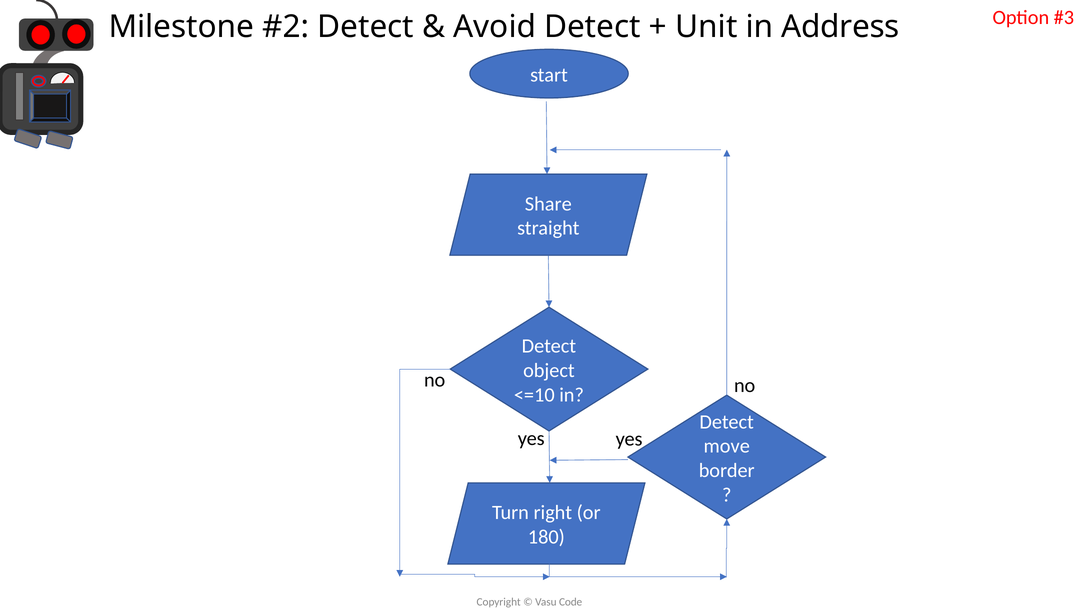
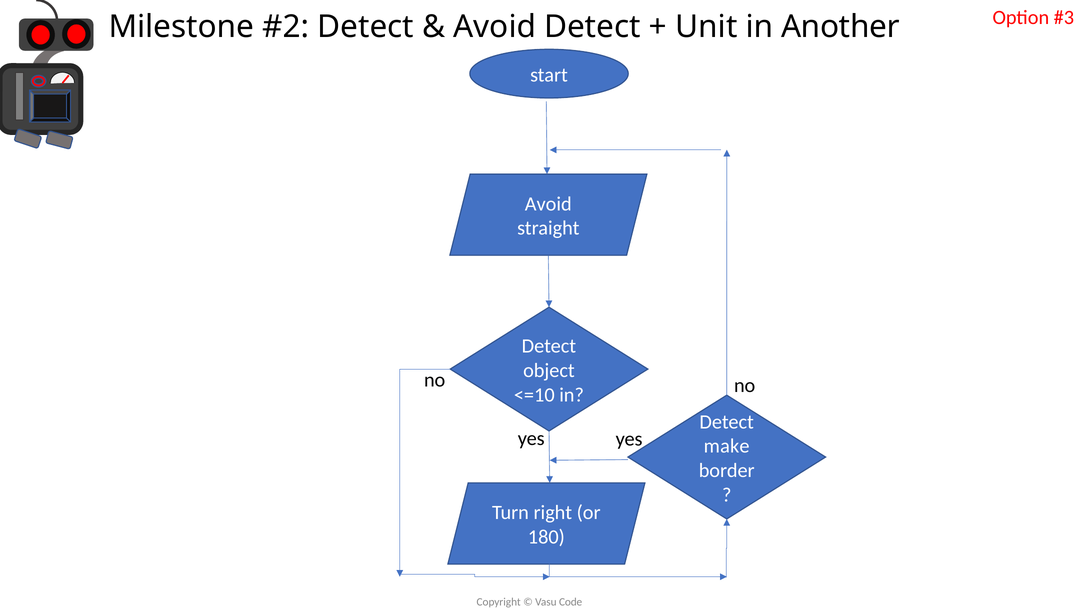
Address: Address -> Another
Share at (548, 204): Share -> Avoid
move: move -> make
